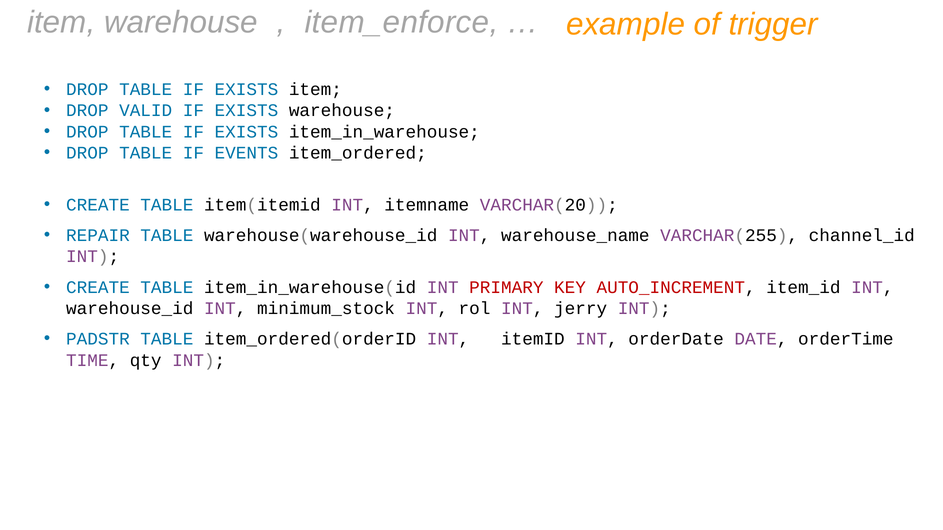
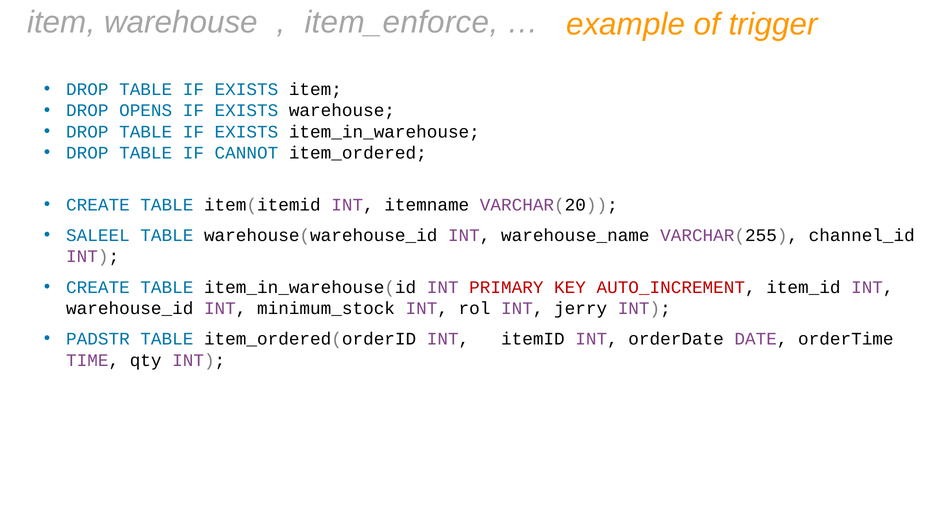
VALID: VALID -> OPENS
EVENTS: EVENTS -> CANNOT
REPAIR: REPAIR -> SALEEL
